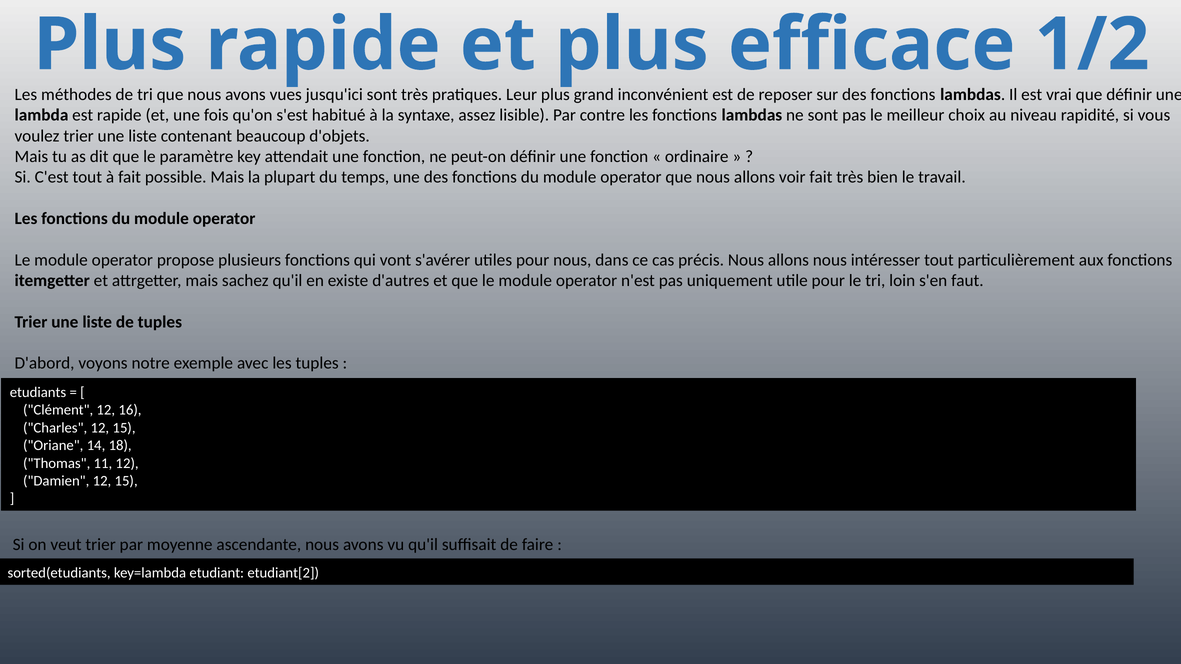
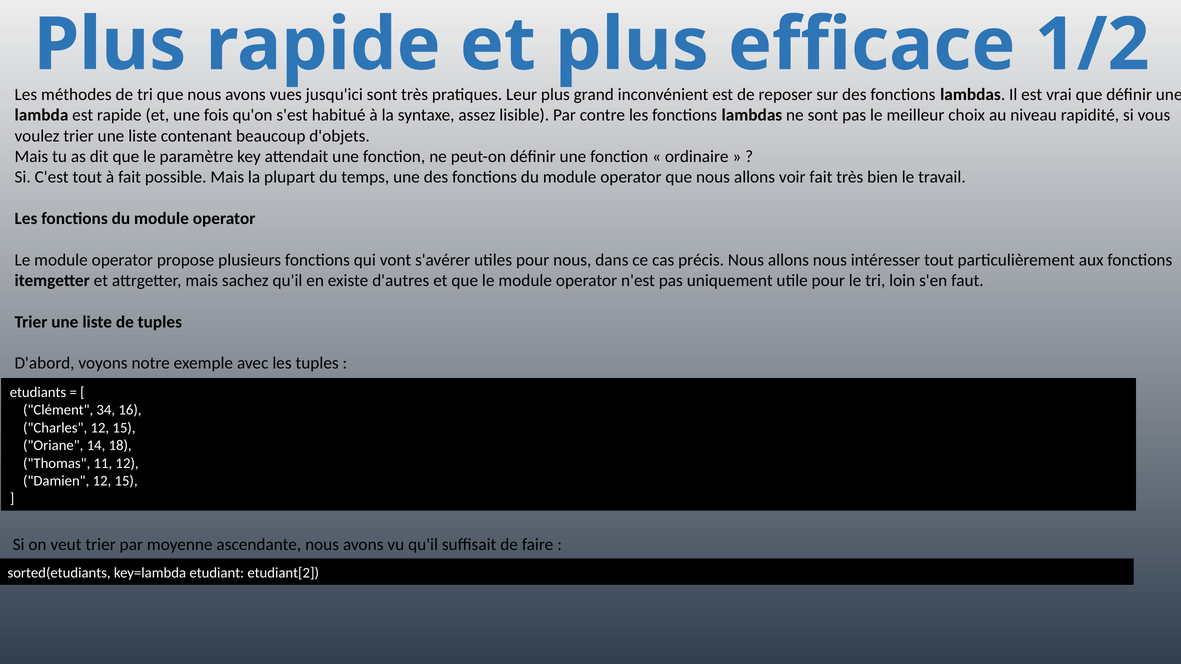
Clément 12: 12 -> 34
